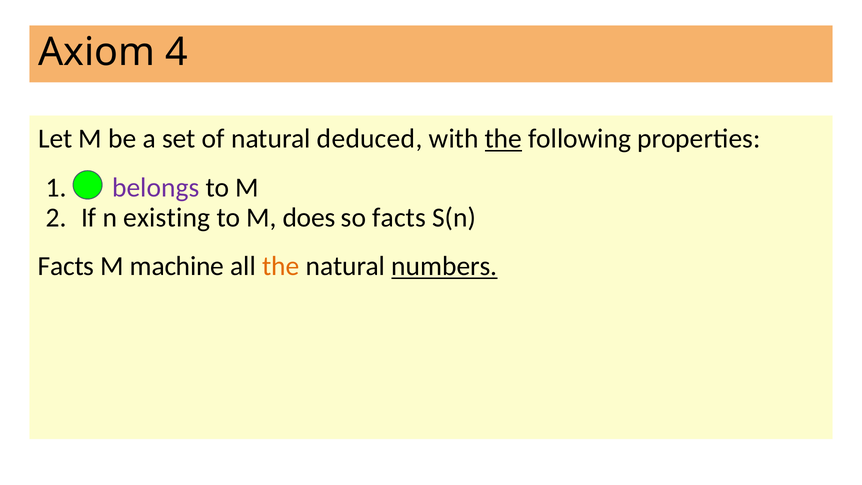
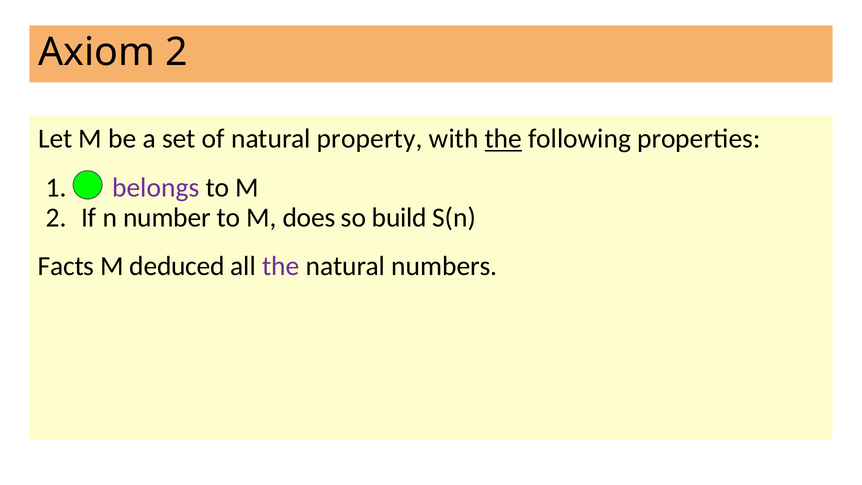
Axiom 4: 4 -> 2
deduced: deduced -> property
existing: existing -> number
so facts: facts -> build
machine: machine -> deduced
the at (281, 266) colour: orange -> purple
numbers underline: present -> none
